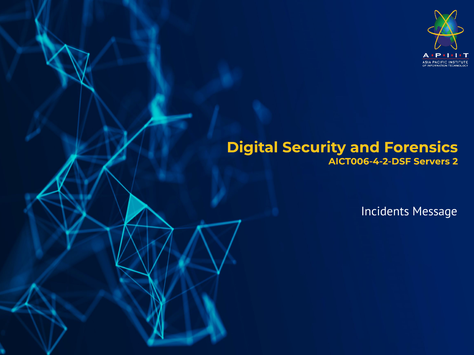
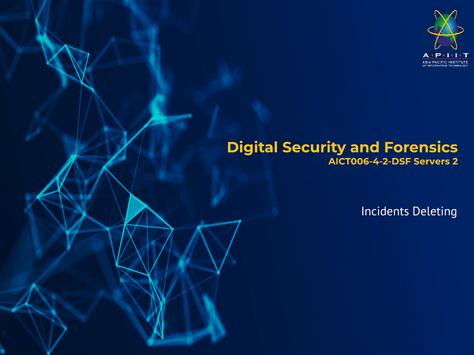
Message: Message -> Deleting
